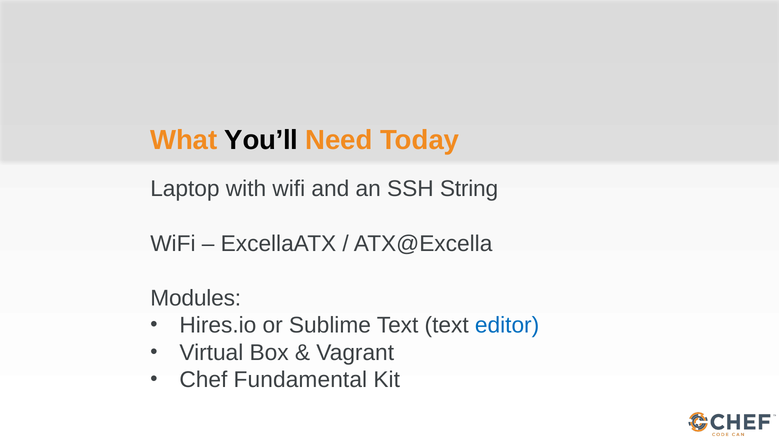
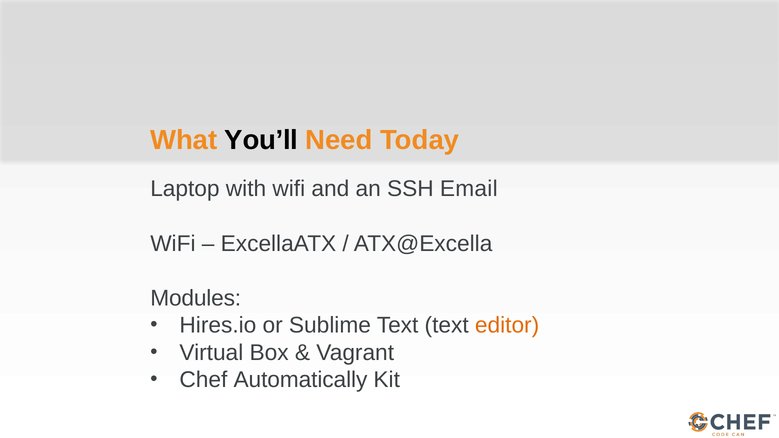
String: String -> Email
editor colour: blue -> orange
Fundamental: Fundamental -> Automatically
